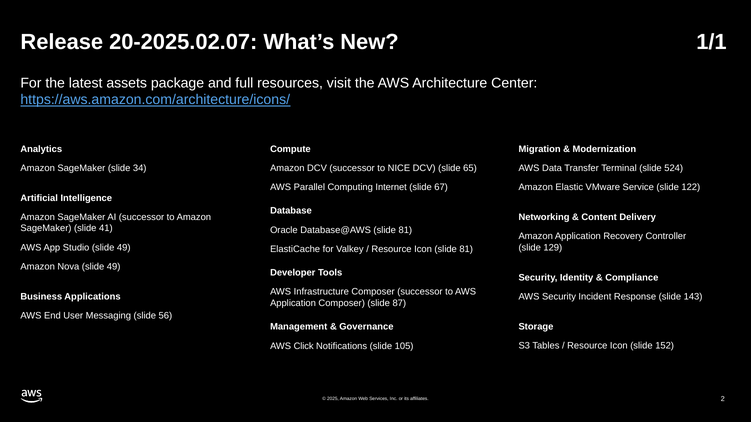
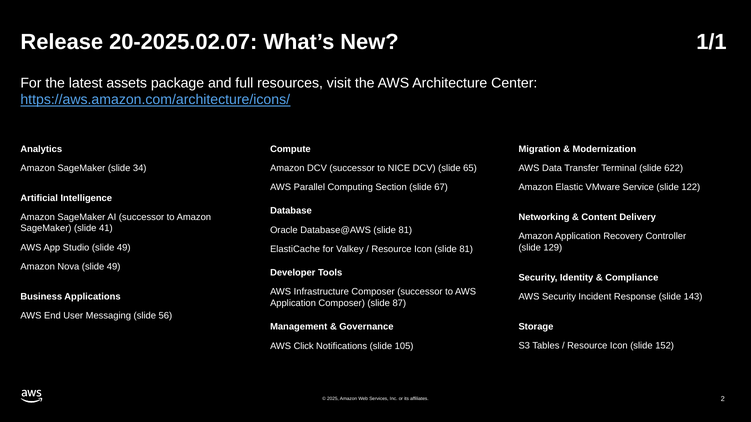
524: 524 -> 622
Internet: Internet -> Section
